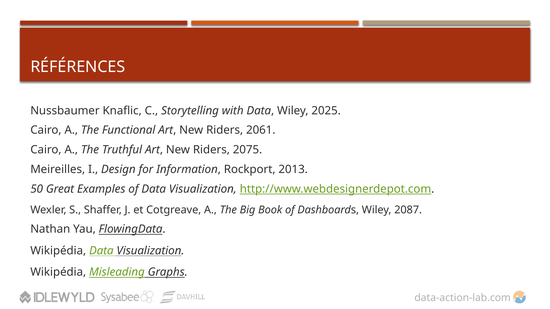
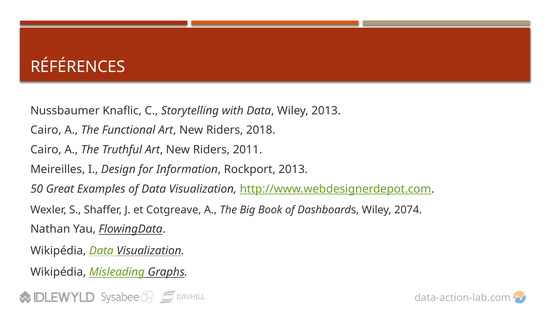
Wiley 2025: 2025 -> 2013
2061: 2061 -> 2018
2075: 2075 -> 2011
2087: 2087 -> 2074
